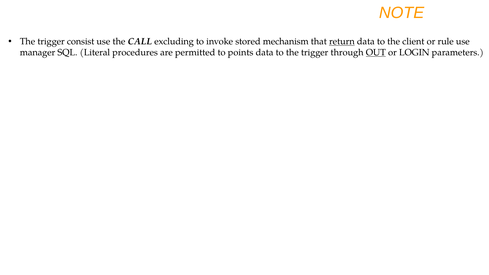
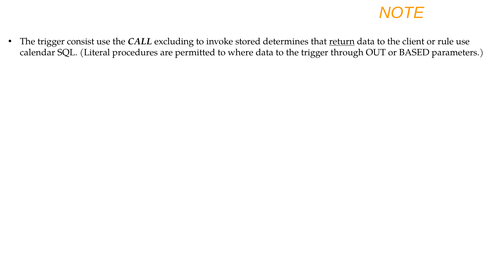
mechanism: mechanism -> determines
manager: manager -> calendar
points: points -> where
OUT underline: present -> none
LOGIN: LOGIN -> BASED
